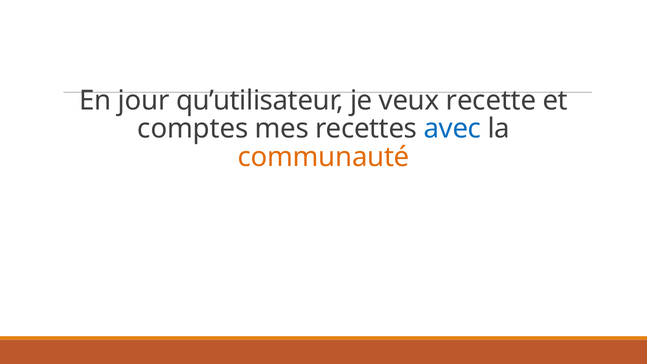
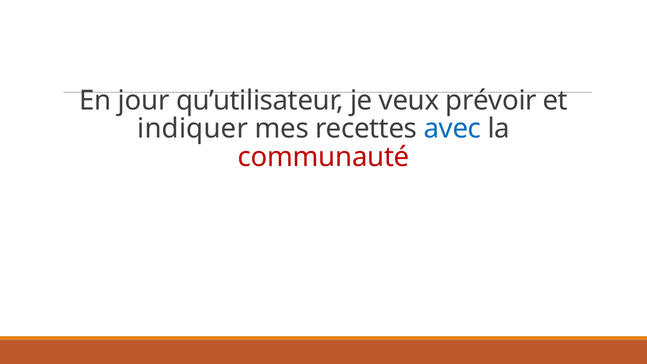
recette: recette -> prévoir
comptes: comptes -> indiquer
communauté colour: orange -> red
